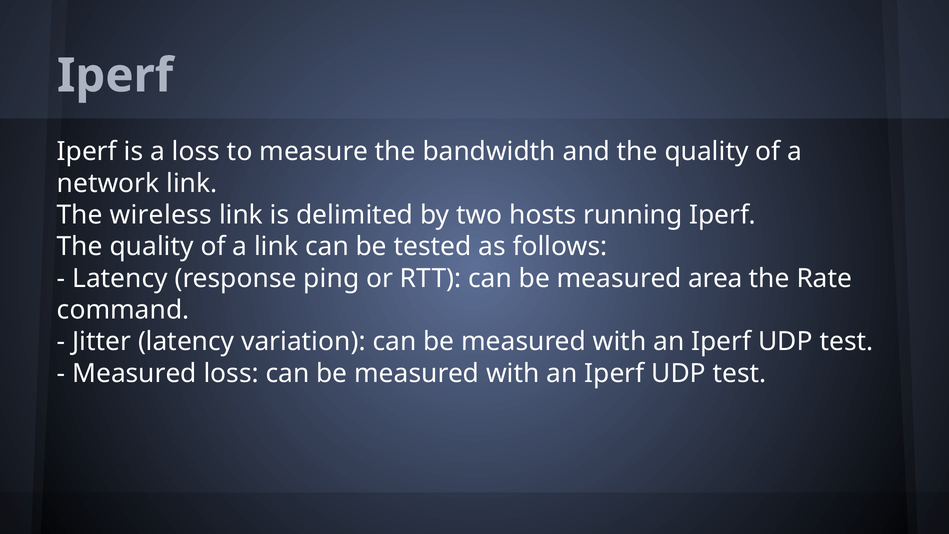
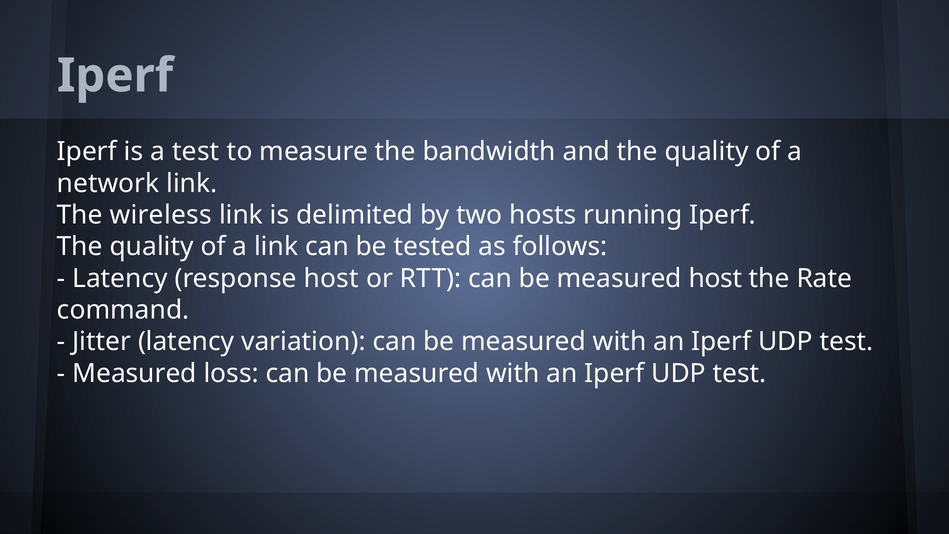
a loss: loss -> test
response ping: ping -> host
measured area: area -> host
